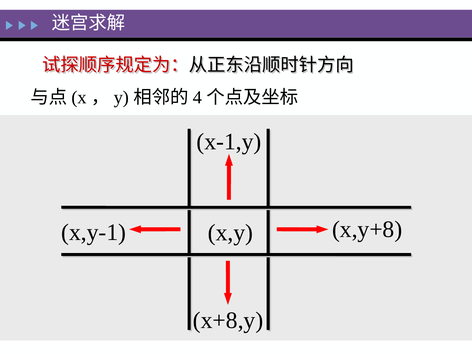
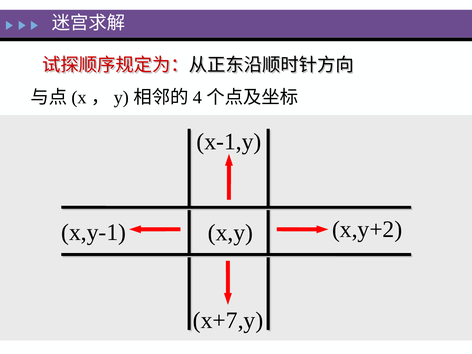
x,y+8: x,y+8 -> x,y+2
x+8,y: x+8,y -> x+7,y
